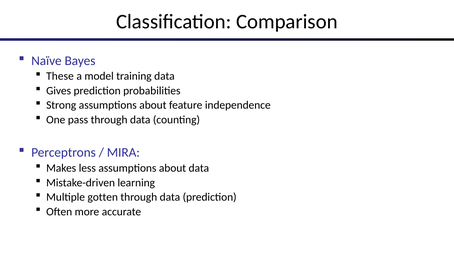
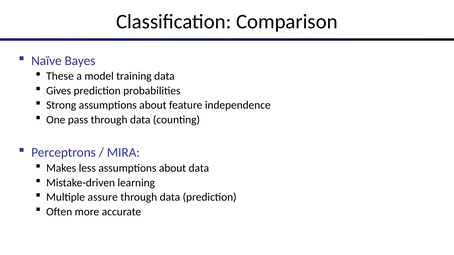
gotten: gotten -> assure
